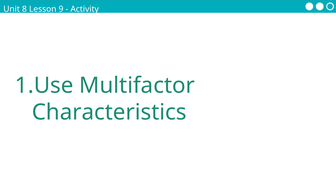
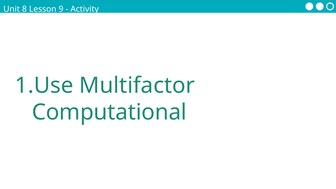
Characteristics: Characteristics -> Computational
